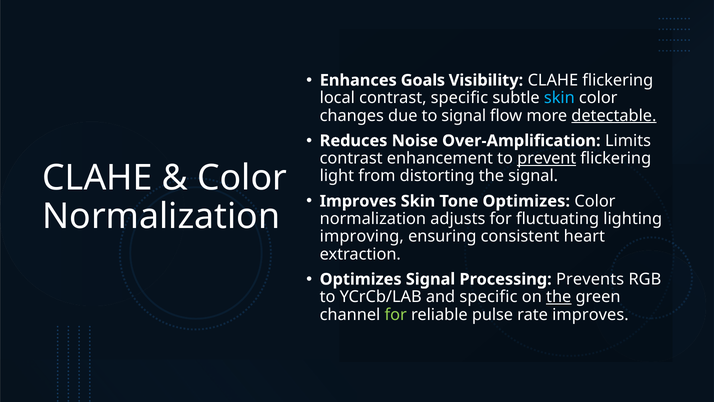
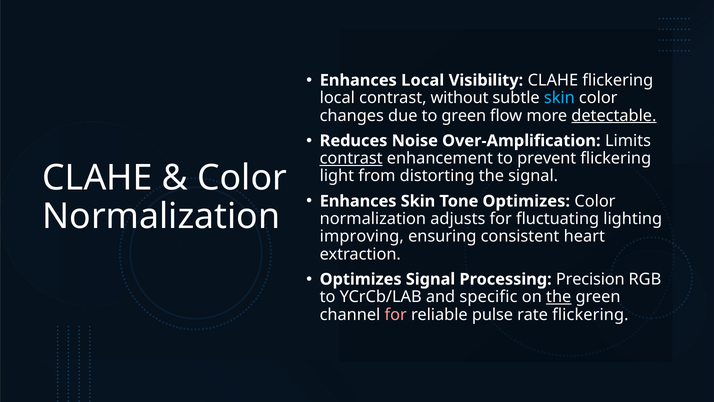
Enhances Goals: Goals -> Local
contrast specific: specific -> without
to signal: signal -> green
contrast at (351, 158) underline: none -> present
prevent underline: present -> none
Improves at (358, 201): Improves -> Enhances
Prevents: Prevents -> Precision
for at (396, 314) colour: light green -> pink
rate improves: improves -> flickering
